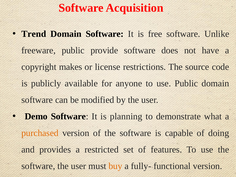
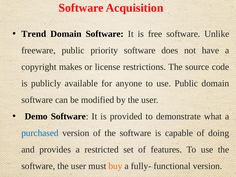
provide: provide -> priority
planning: planning -> provided
purchased colour: orange -> blue
